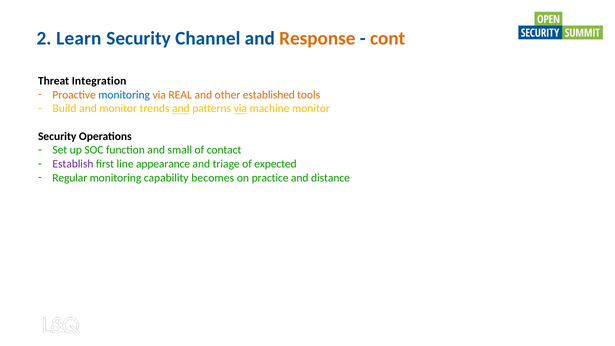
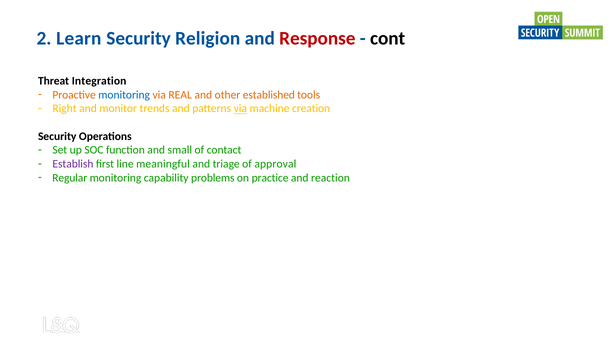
Channel: Channel -> Religion
Response colour: orange -> red
cont colour: orange -> black
Build: Build -> Right
and at (181, 109) underline: present -> none
machine monitor: monitor -> creation
appearance: appearance -> meaningful
expected: expected -> approval
becomes: becomes -> problems
distance: distance -> reaction
